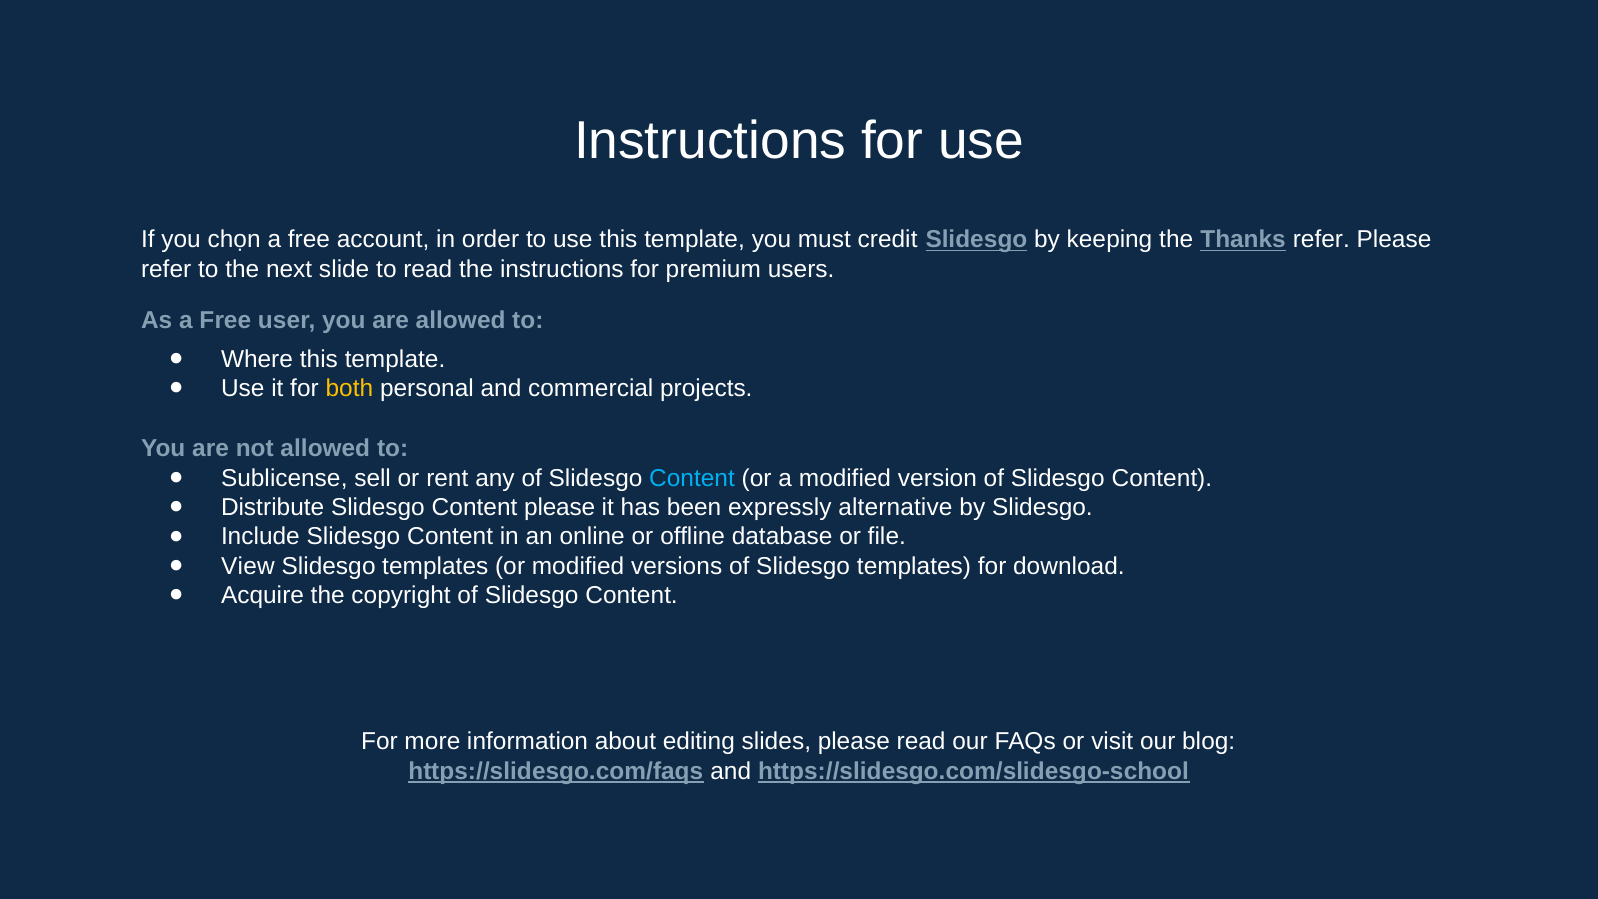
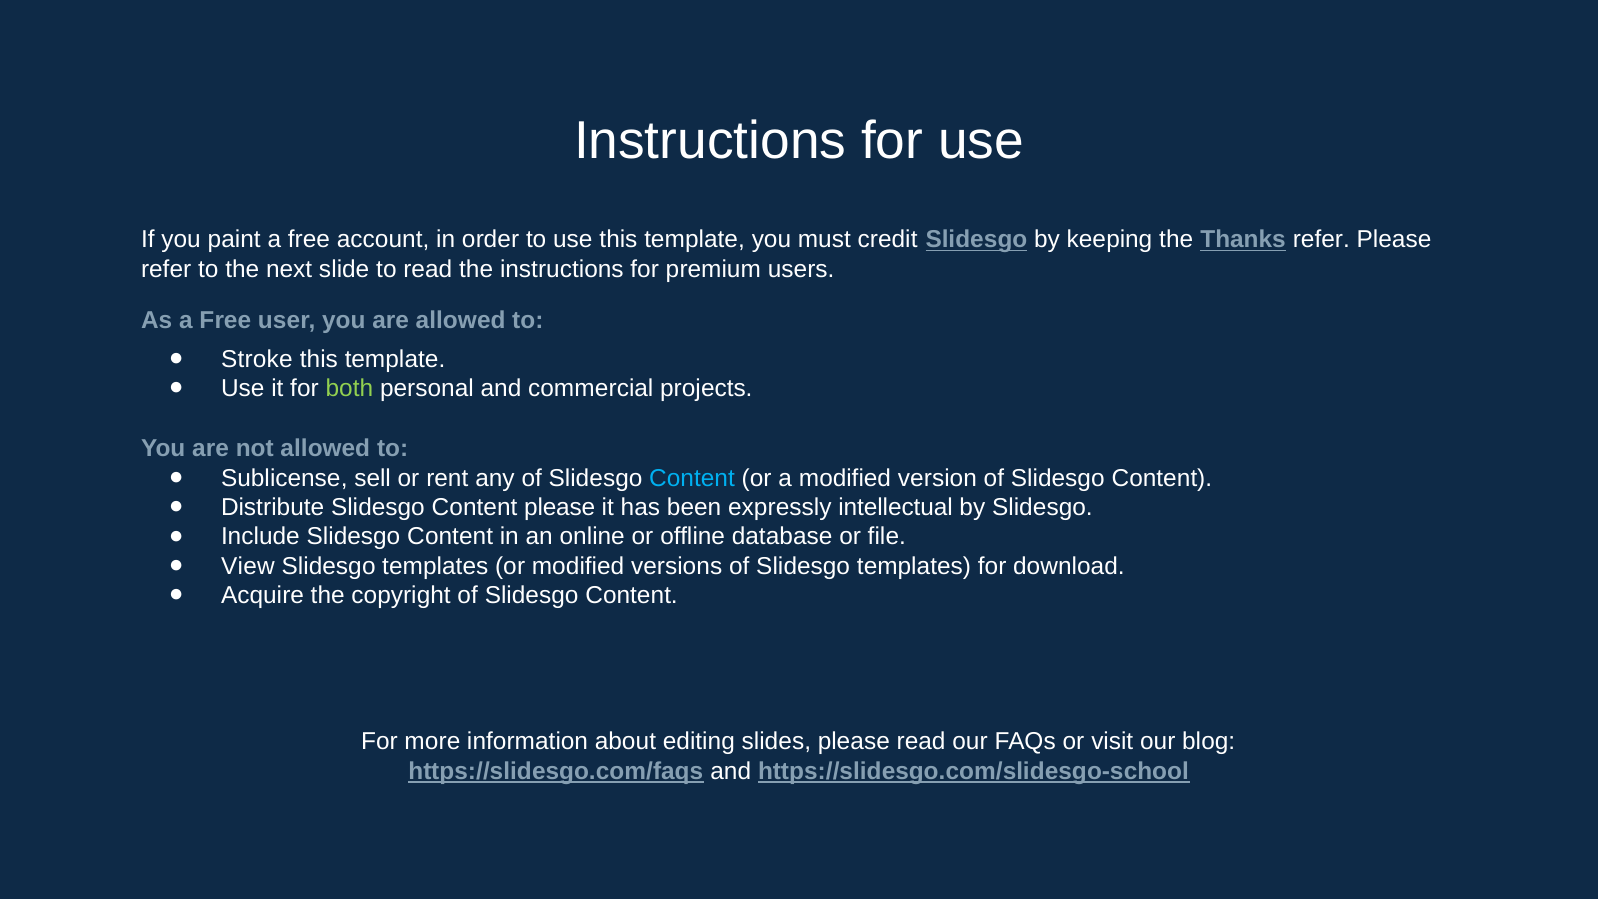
chọn: chọn -> paint
Where: Where -> Stroke
both colour: yellow -> light green
alternative: alternative -> intellectual
